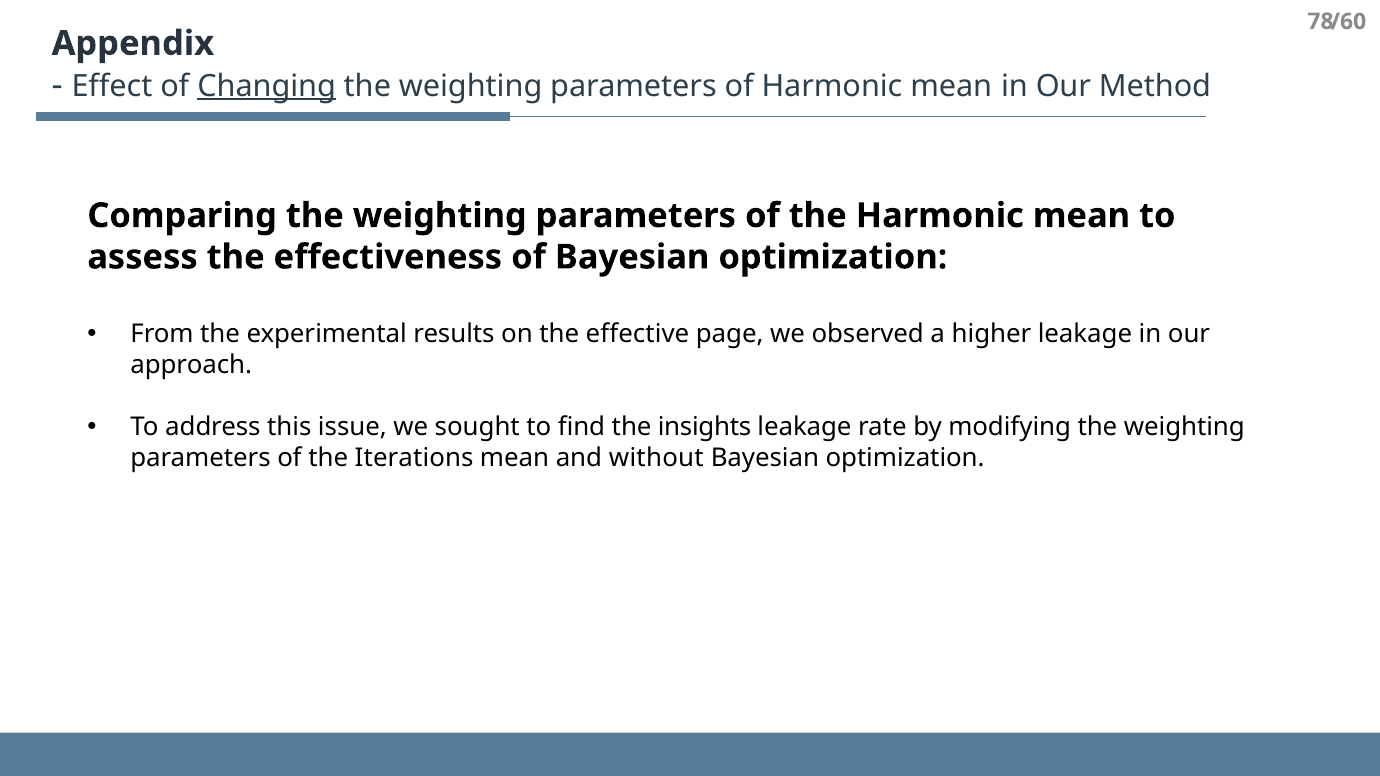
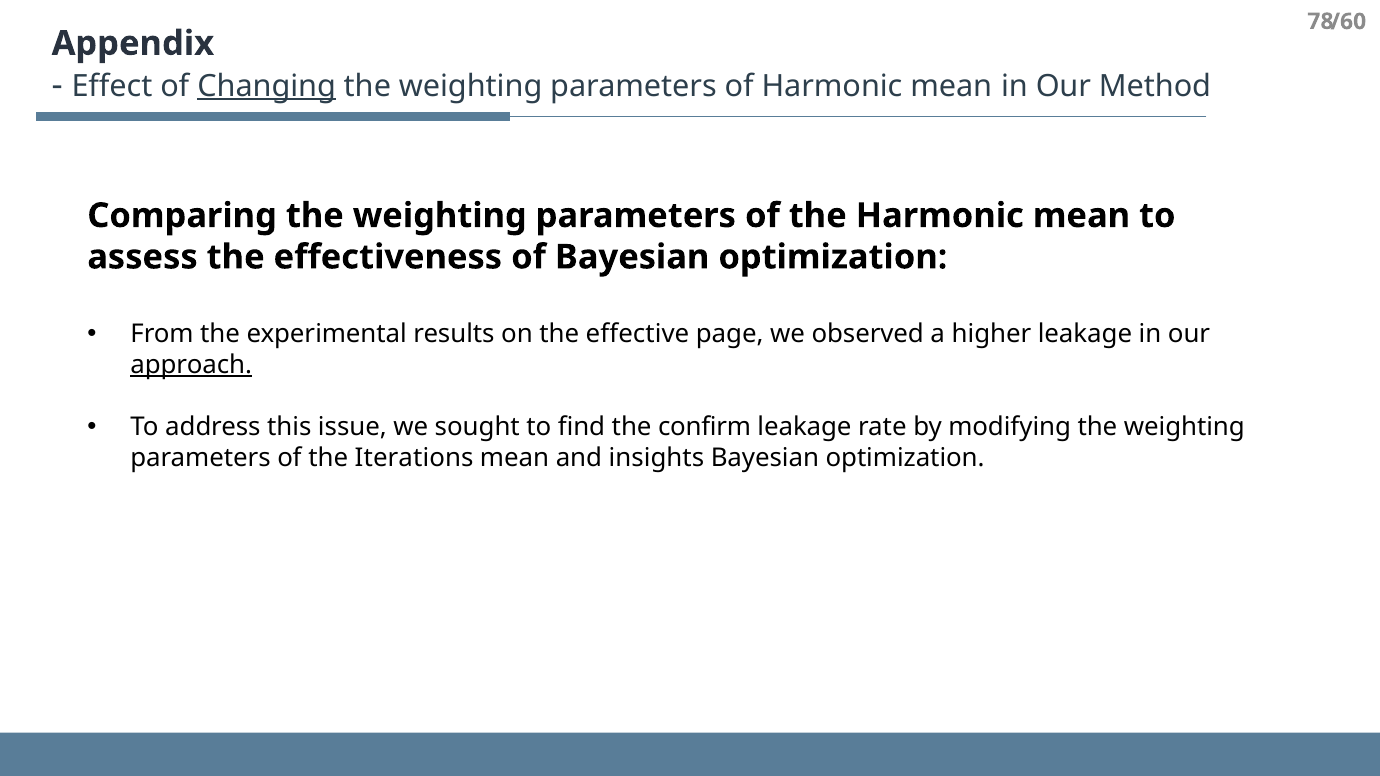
approach underline: none -> present
insights: insights -> confirm
without: without -> insights
